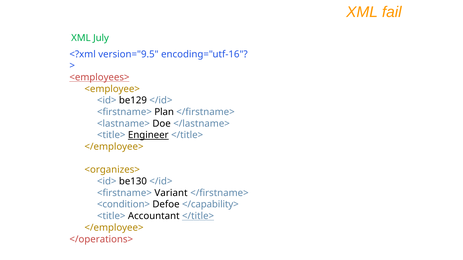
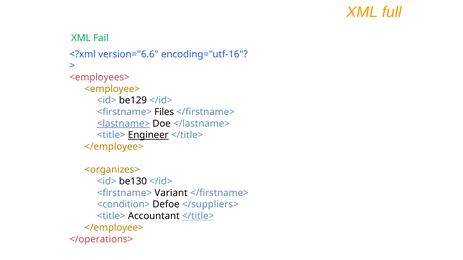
fail: fail -> full
July: July -> Fail
version="9.5: version="9.5 -> version="6.6
<employees> underline: present -> none
Plan: Plan -> Files
<lastname> underline: none -> present
</capability>: </capability> -> </suppliers>
